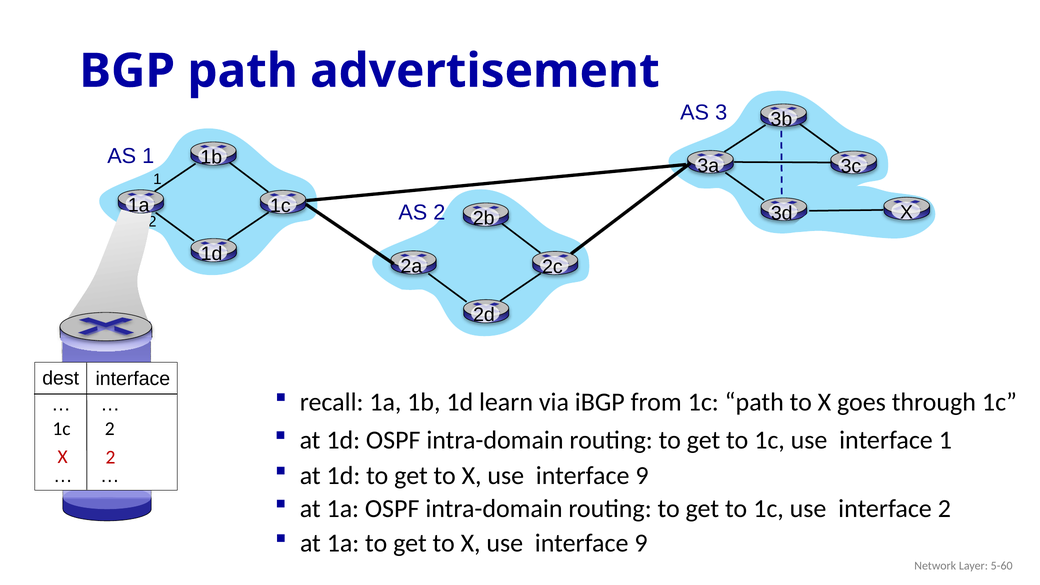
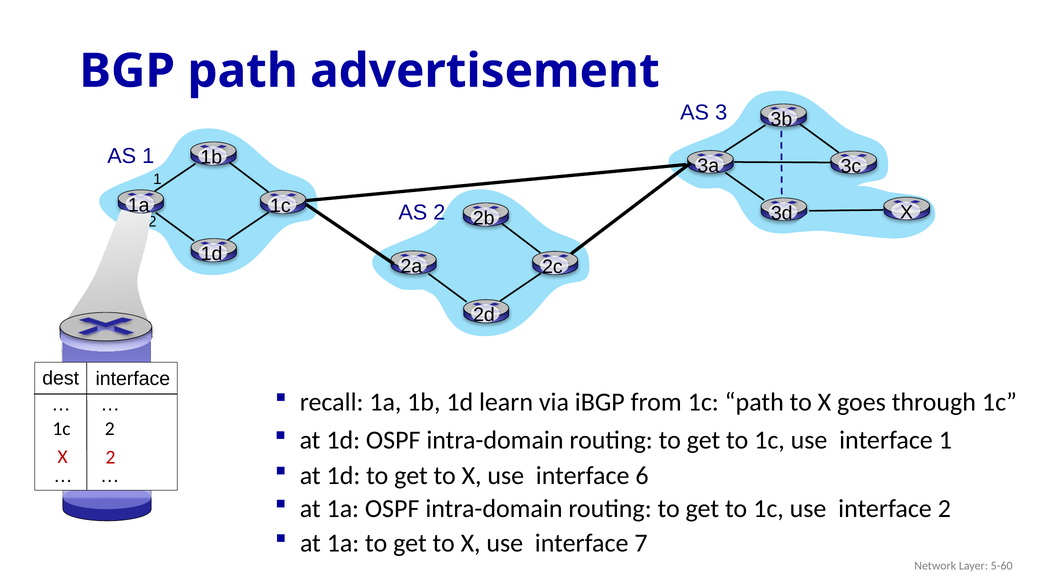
9 at (642, 476): 9 -> 6
9 at (641, 543): 9 -> 7
